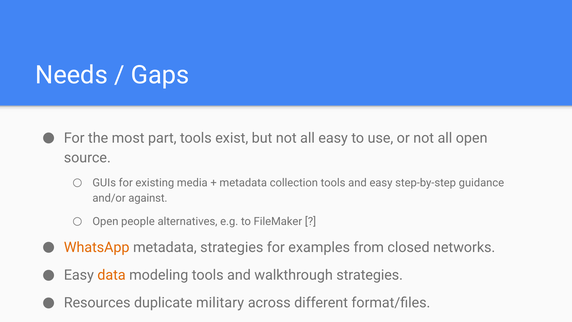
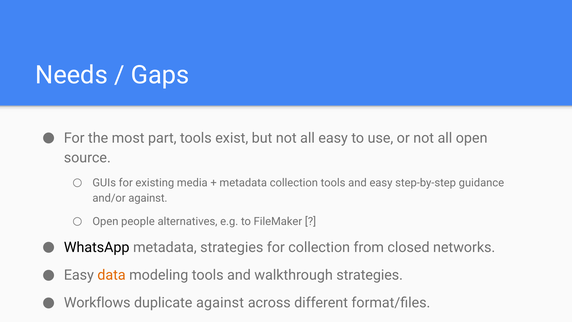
WhatsApp colour: orange -> black
for examples: examples -> collection
Resources: Resources -> Workflows
duplicate military: military -> against
